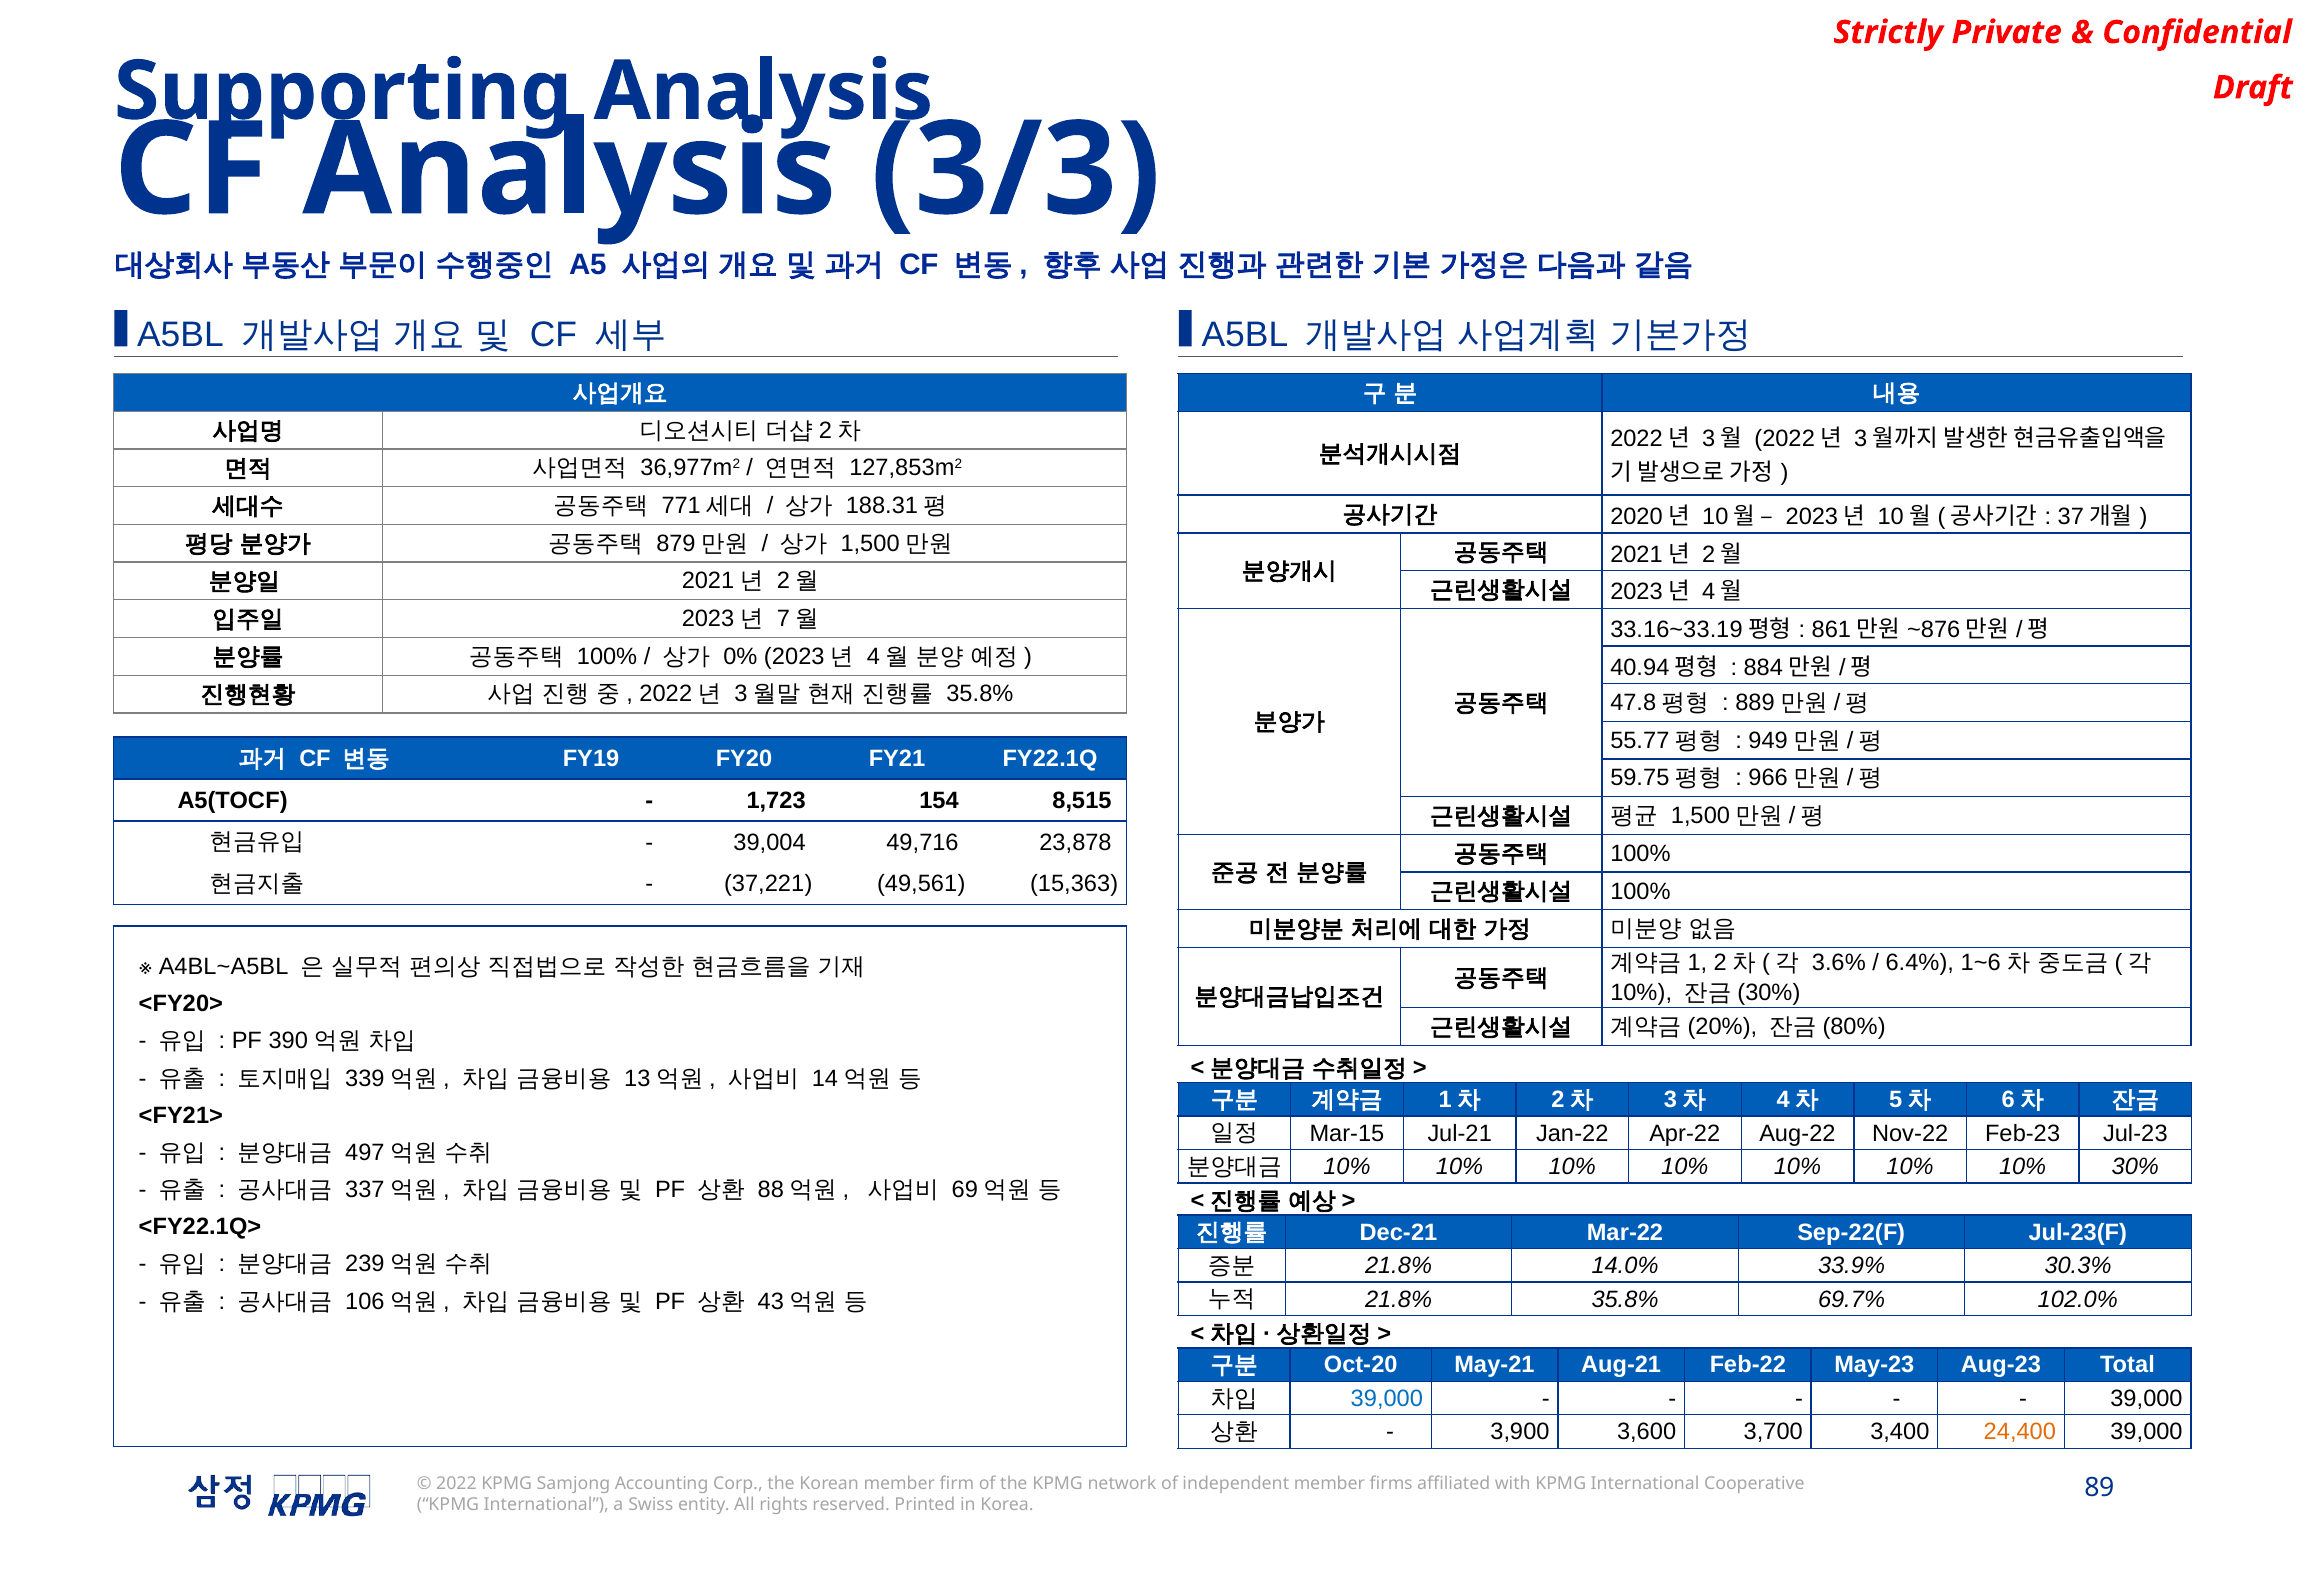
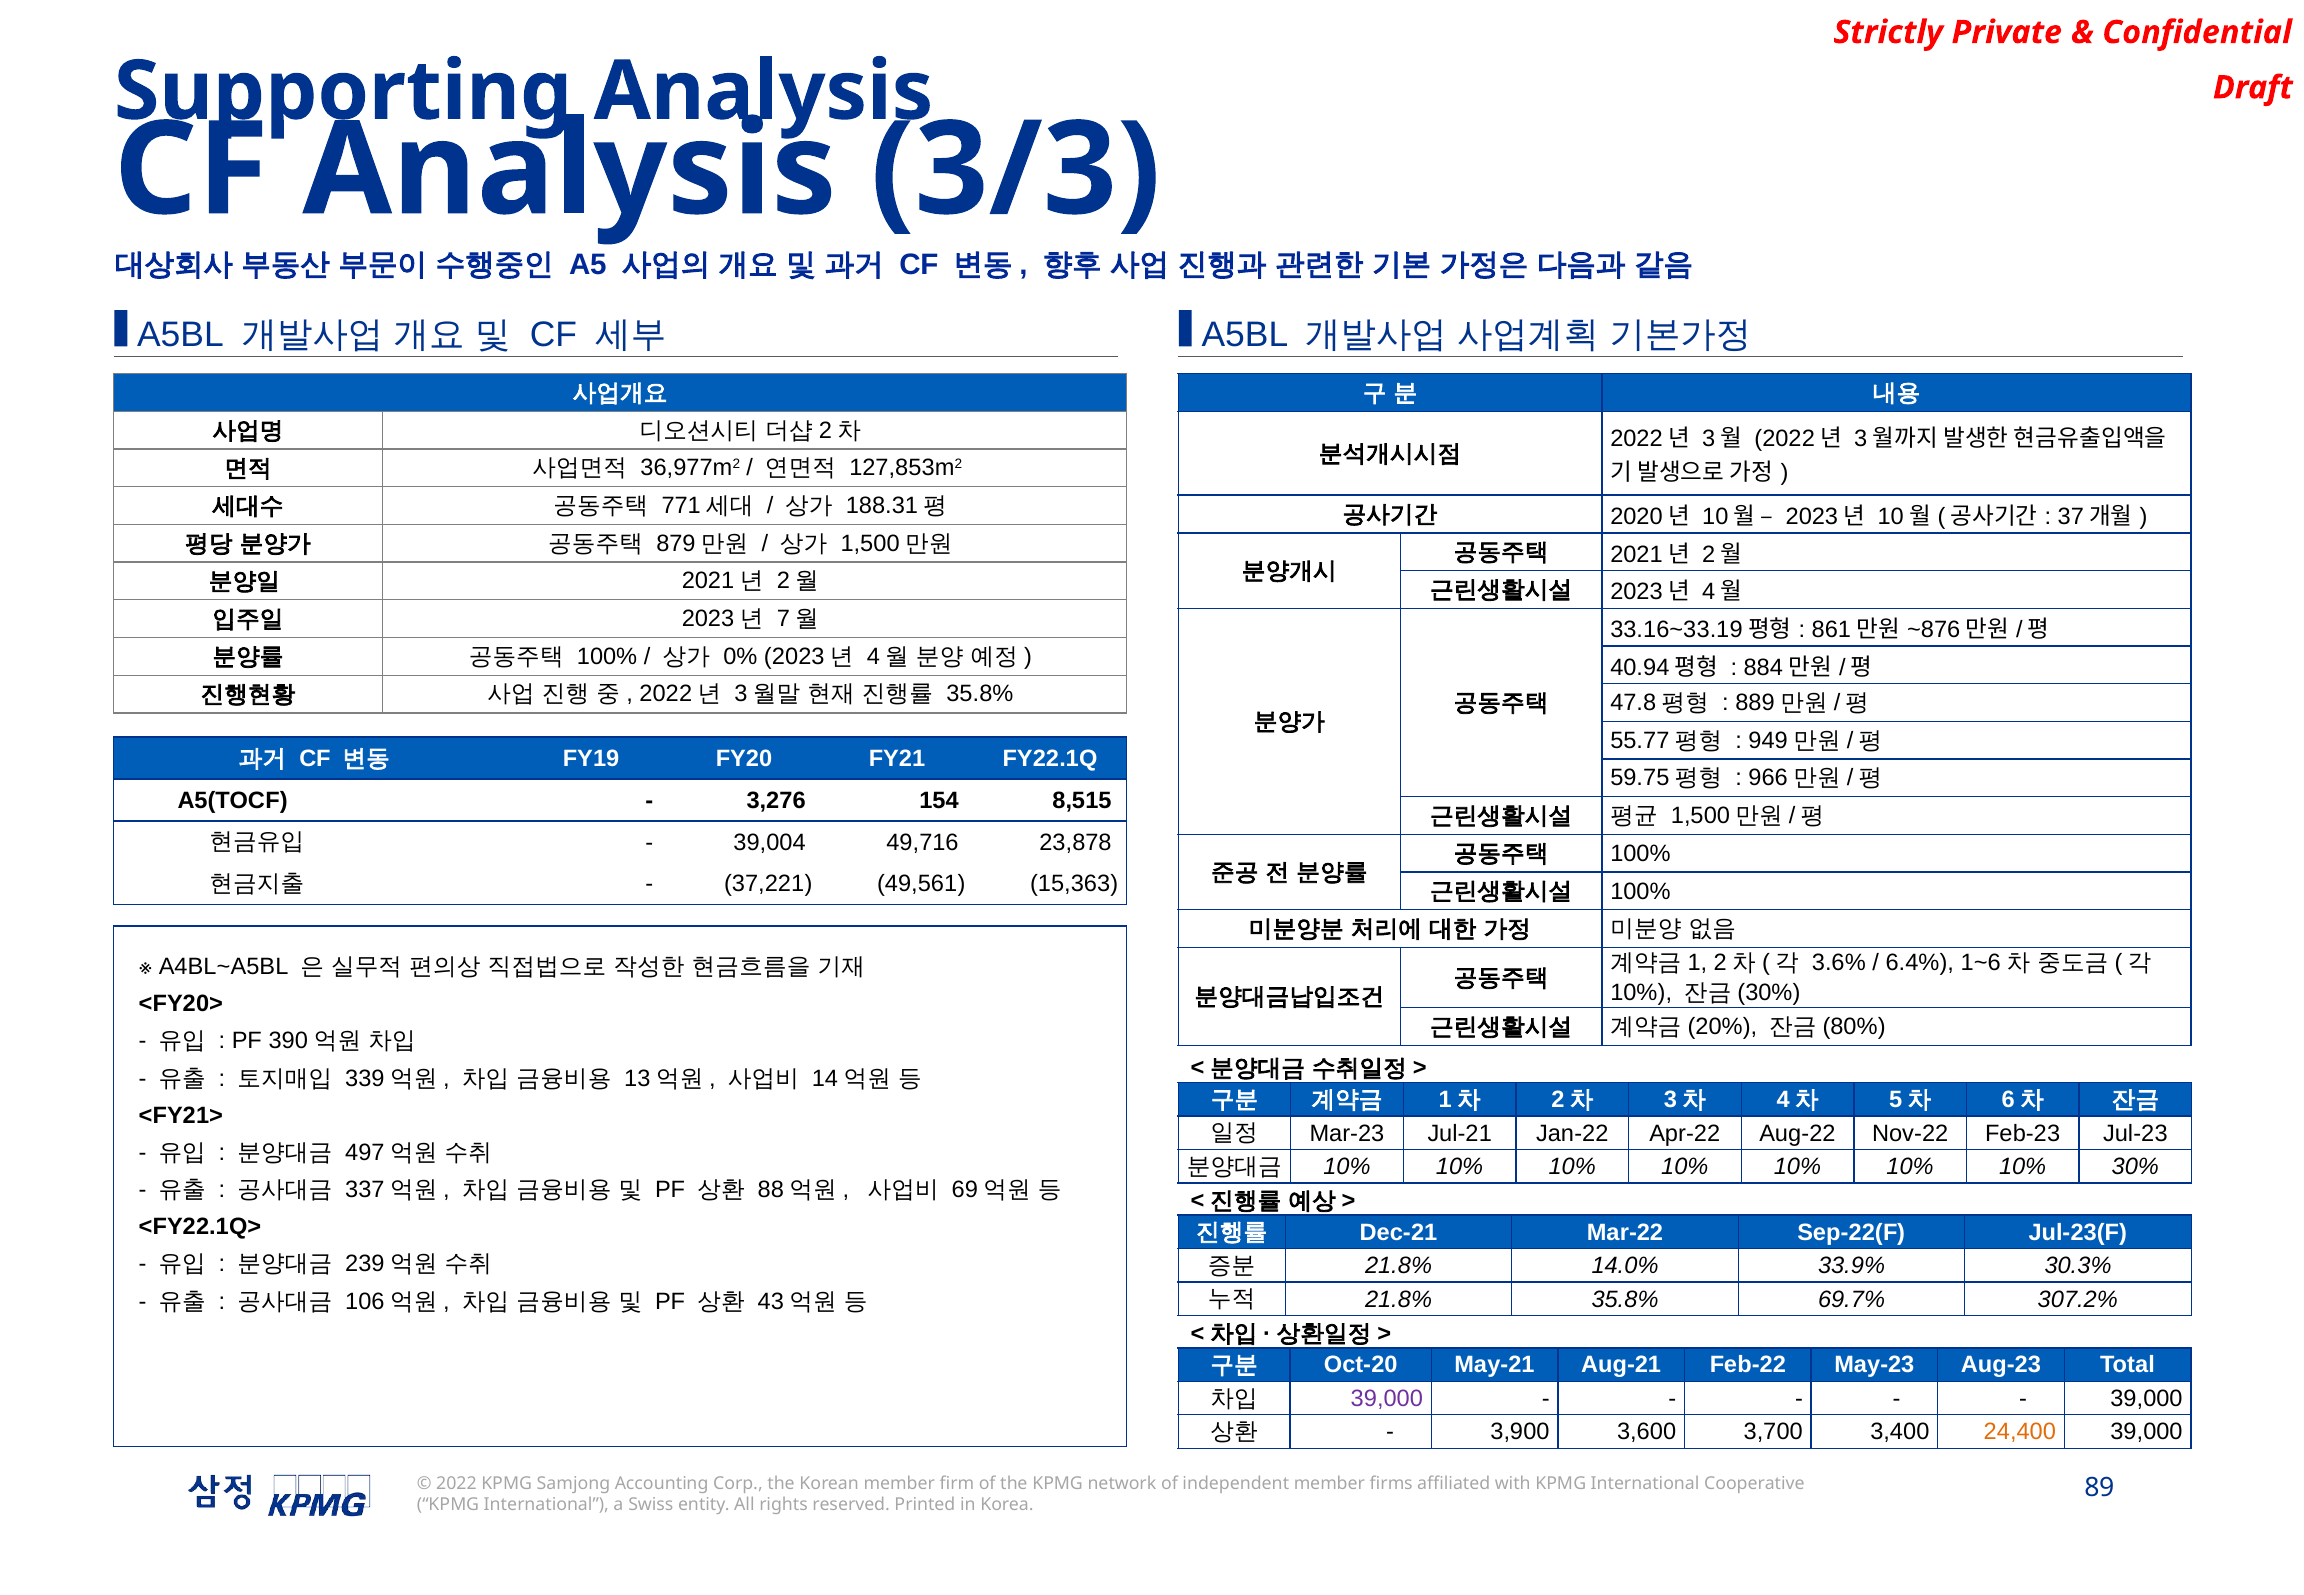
1,723: 1,723 -> 3,276
Mar-15: Mar-15 -> Mar-23
102.0%: 102.0% -> 307.2%
39,000 at (1387, 1399) colour: blue -> purple
